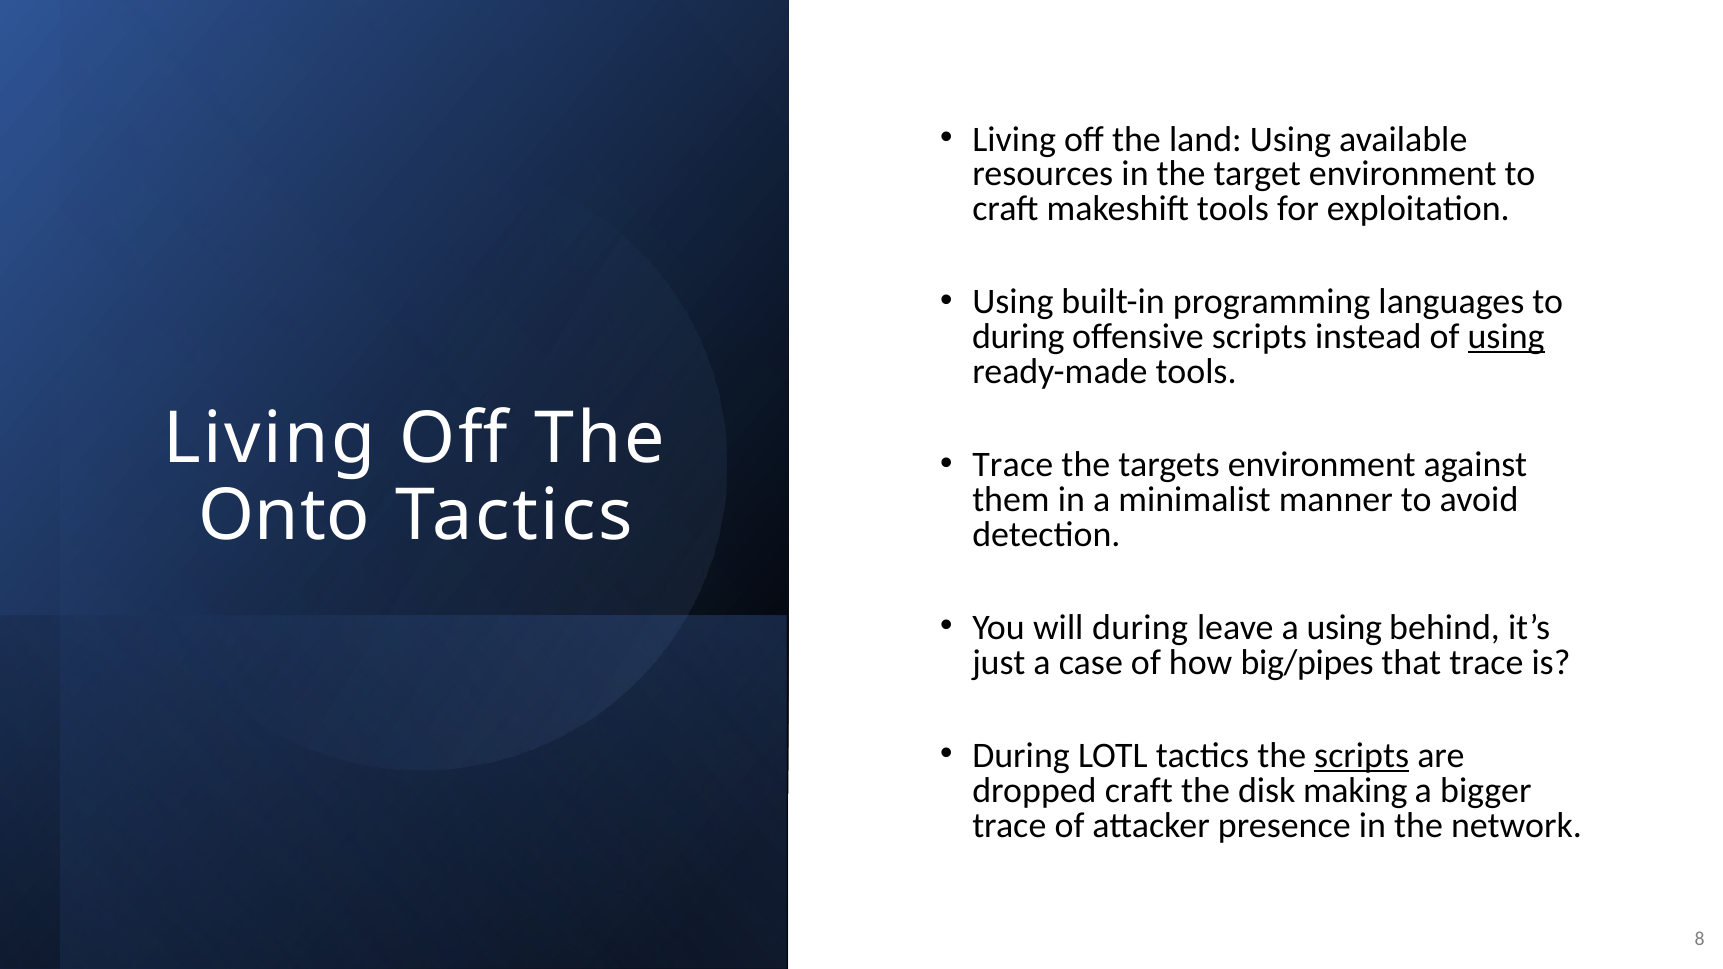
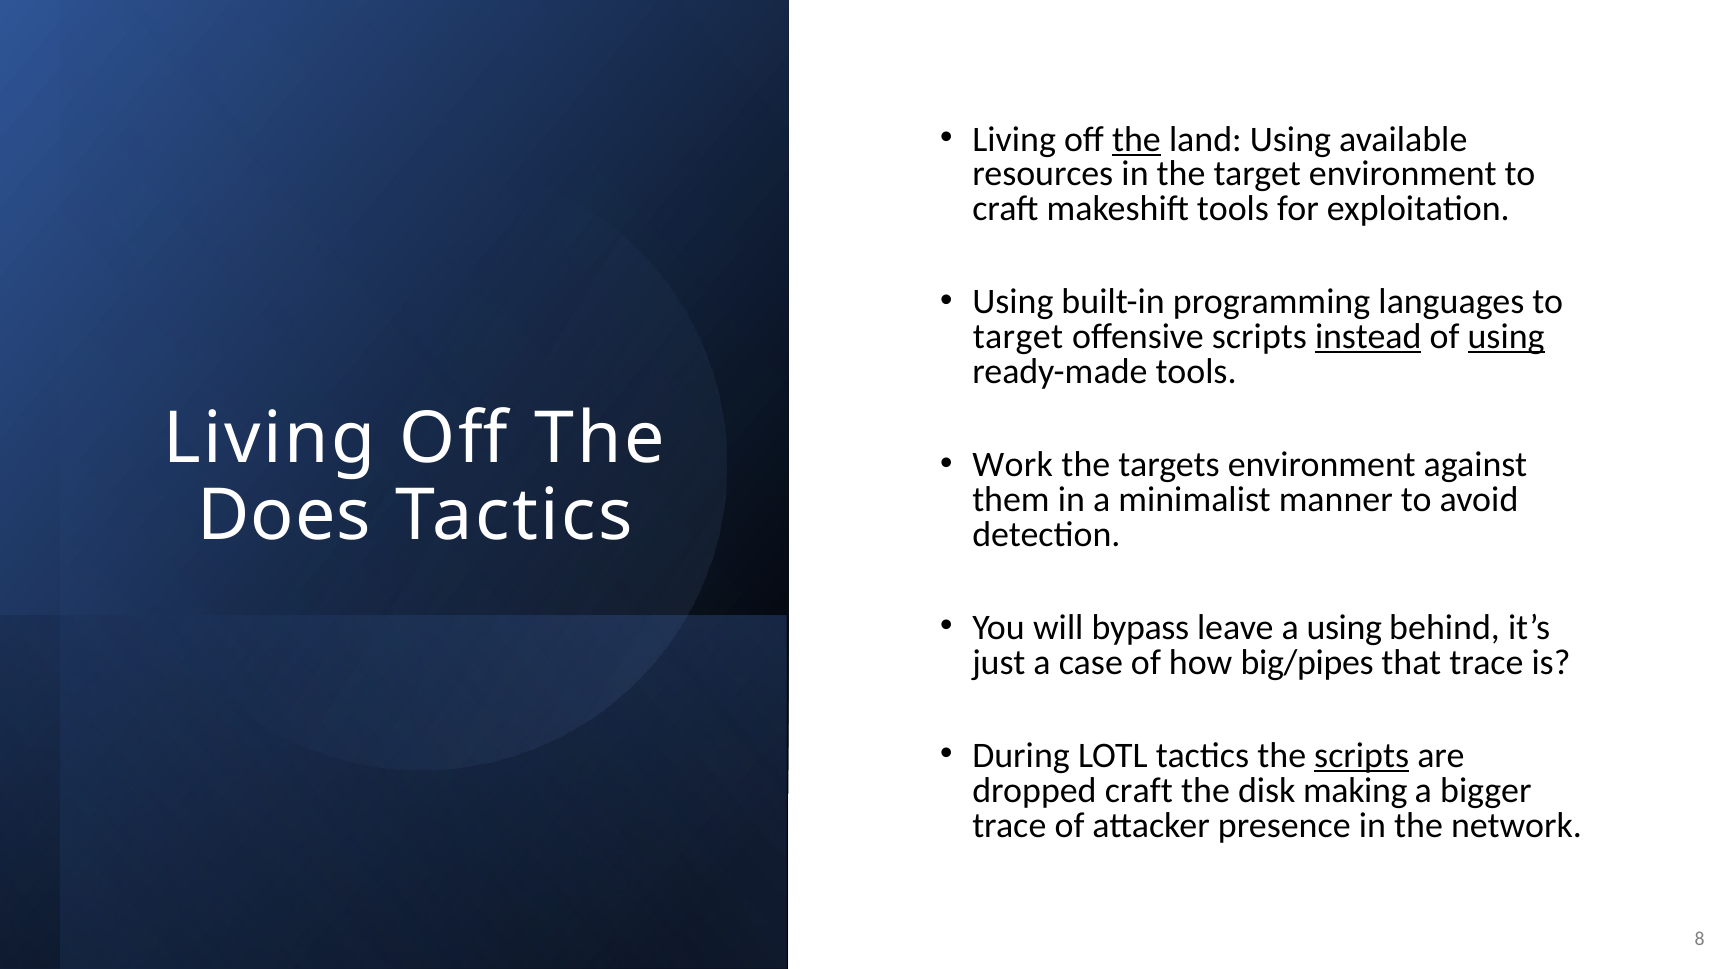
the at (1136, 139) underline: none -> present
during at (1018, 337): during -> target
instead underline: none -> present
Trace at (1013, 465): Trace -> Work
Onto: Onto -> Does
will during: during -> bypass
